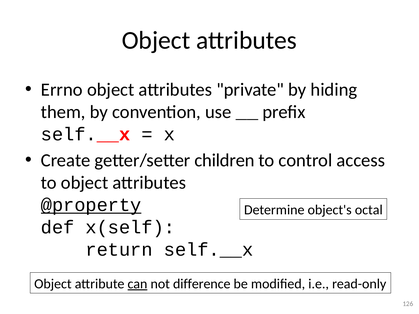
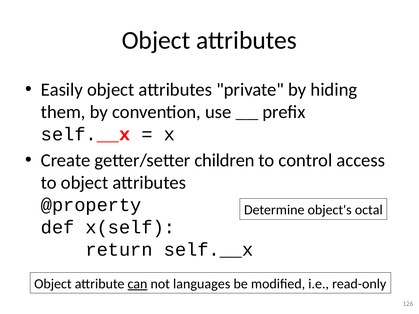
Errno: Errno -> Easily
@property underline: present -> none
difference: difference -> languages
